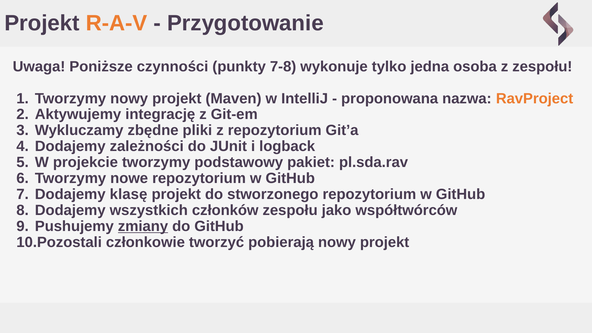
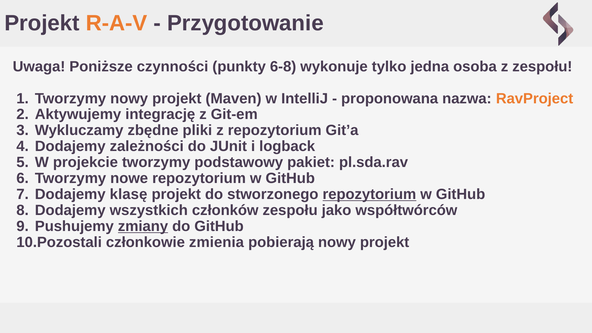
7-8: 7-8 -> 6-8
repozytorium at (369, 194) underline: none -> present
tworzyć: tworzyć -> zmienia
